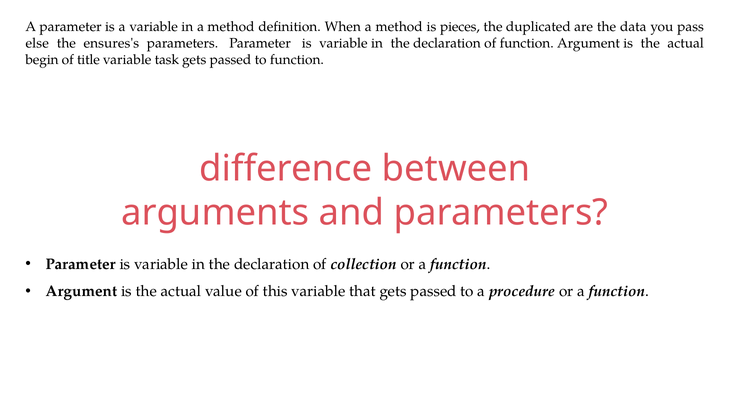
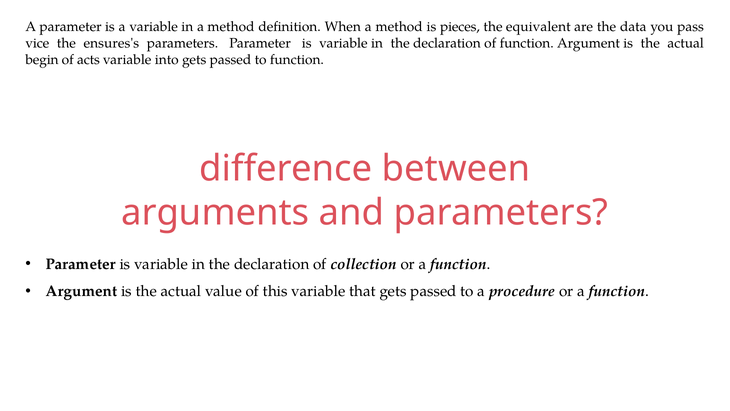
duplicated: duplicated -> equivalent
else: else -> vice
title: title -> acts
task: task -> into
